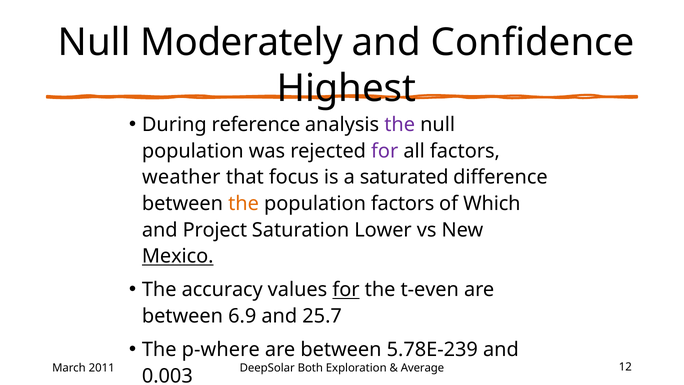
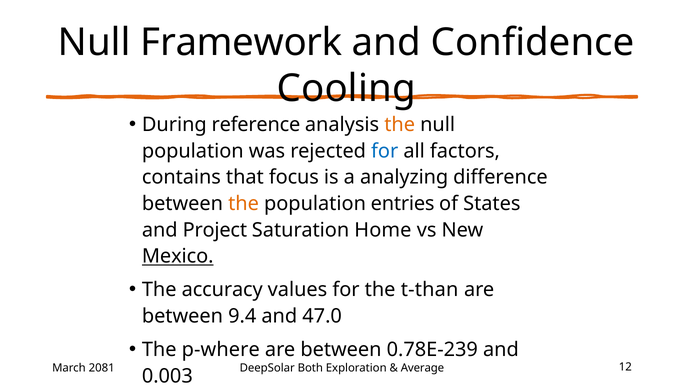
Moderately: Moderately -> Framework
Highest: Highest -> Cooling
the at (400, 125) colour: purple -> orange
for at (385, 151) colour: purple -> blue
weather: weather -> contains
saturated: saturated -> analyzing
population factors: factors -> entries
Which: Which -> States
Lower: Lower -> Home
for at (346, 290) underline: present -> none
t-even: t-even -> t-than
6.9: 6.9 -> 9.4
25.7: 25.7 -> 47.0
5.78E-239: 5.78E-239 -> 0.78E-239
2011: 2011 -> 2081
